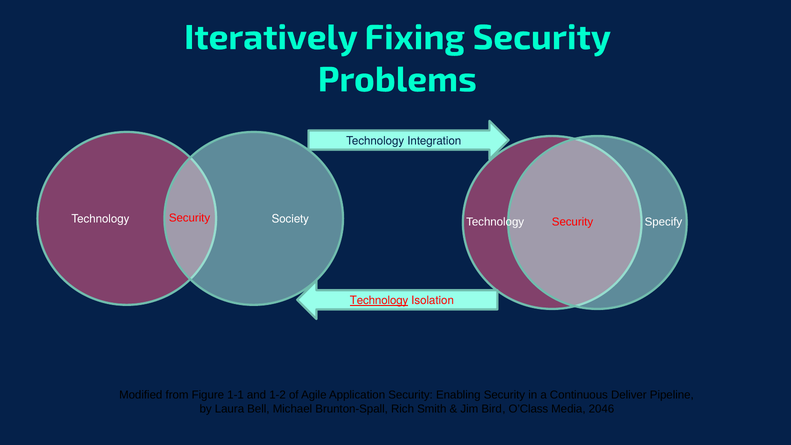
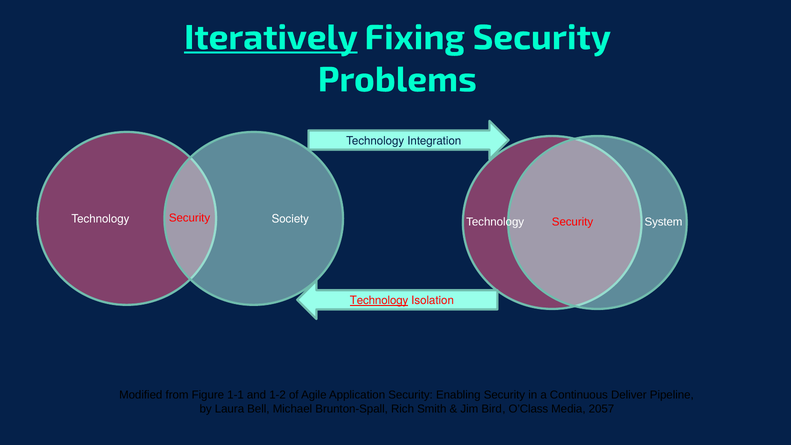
Iteratively underline: none -> present
Specify: Specify -> System
2046: 2046 -> 2057
